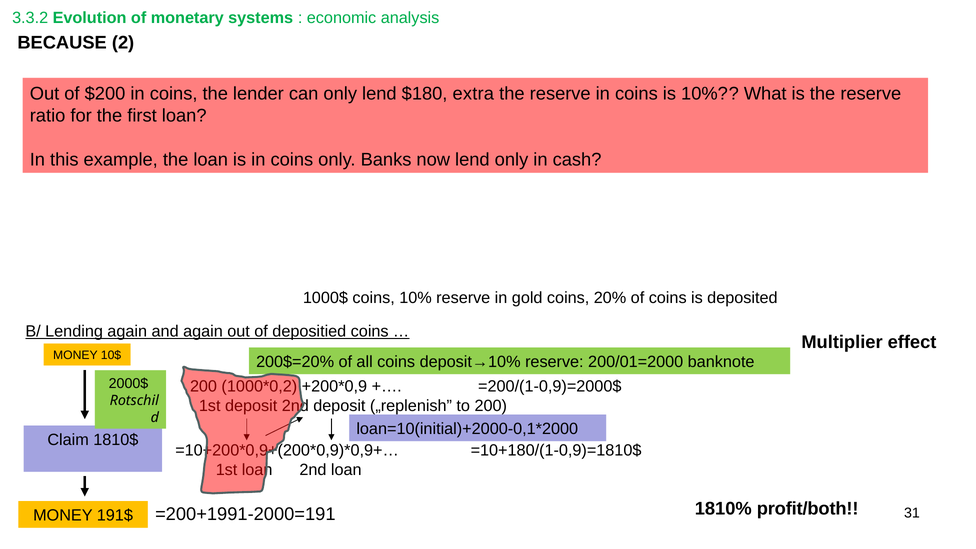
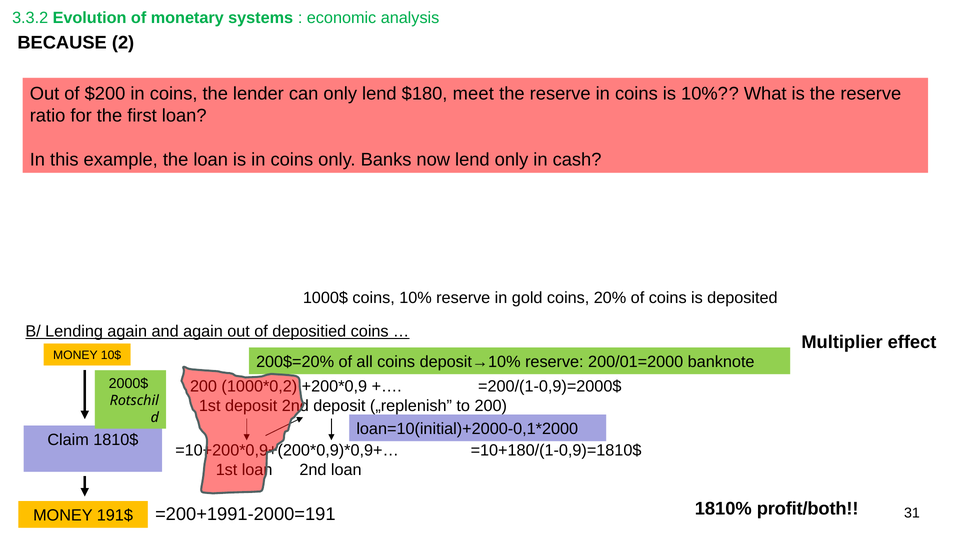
extra: extra -> meet
